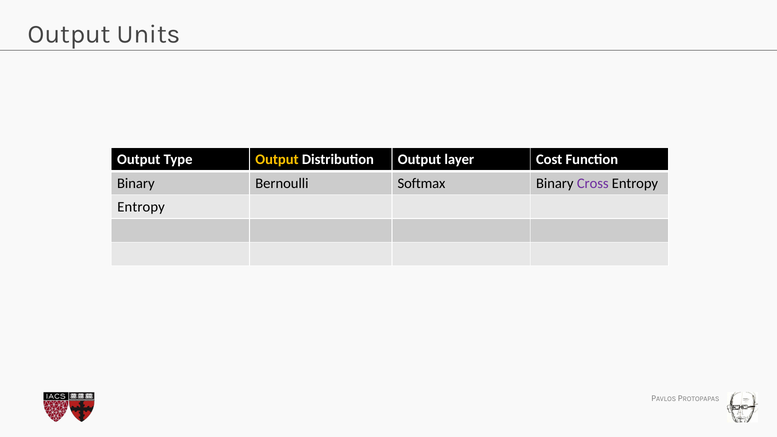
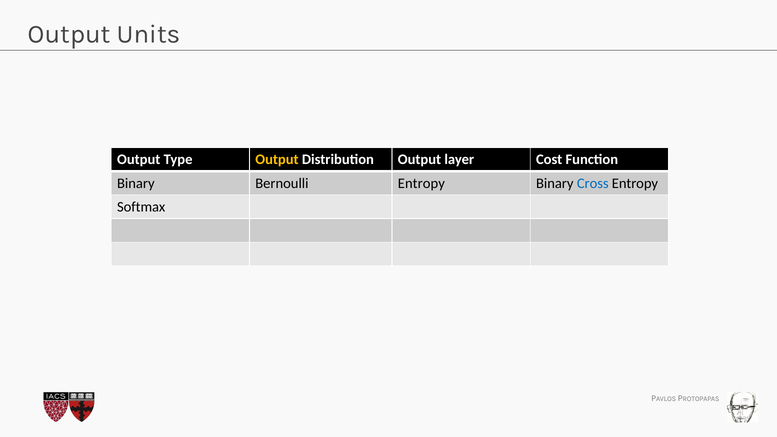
Bernoulli Softmax: Softmax -> Entropy
Cross colour: purple -> blue
Entropy at (141, 207): Entropy -> Softmax
